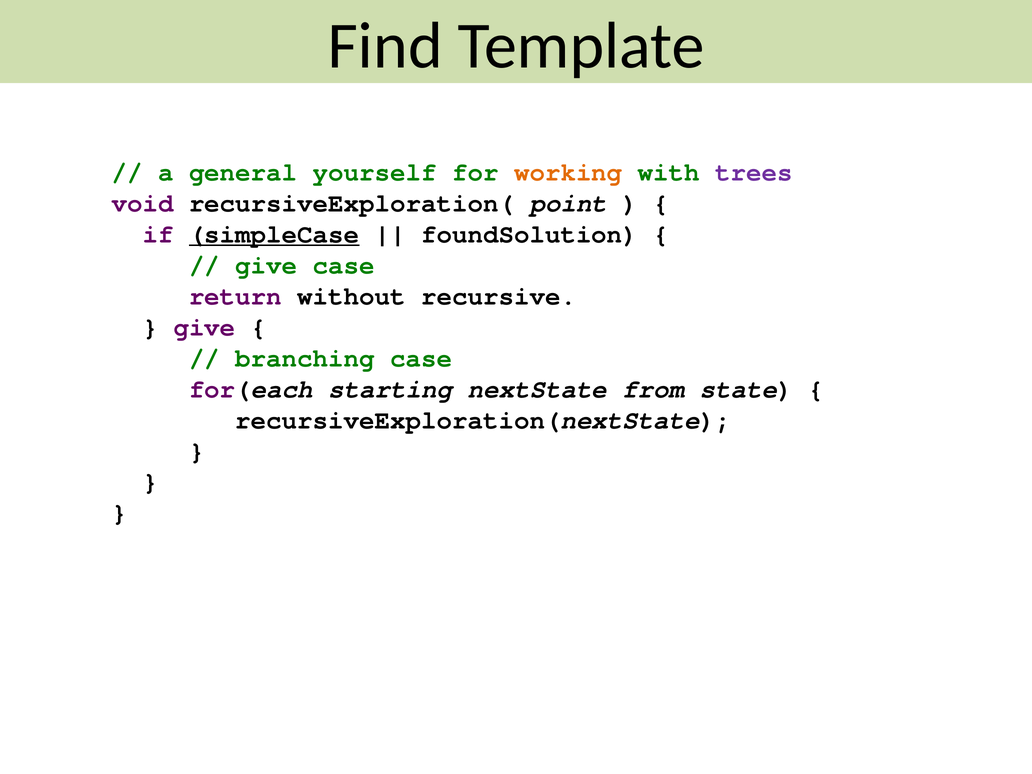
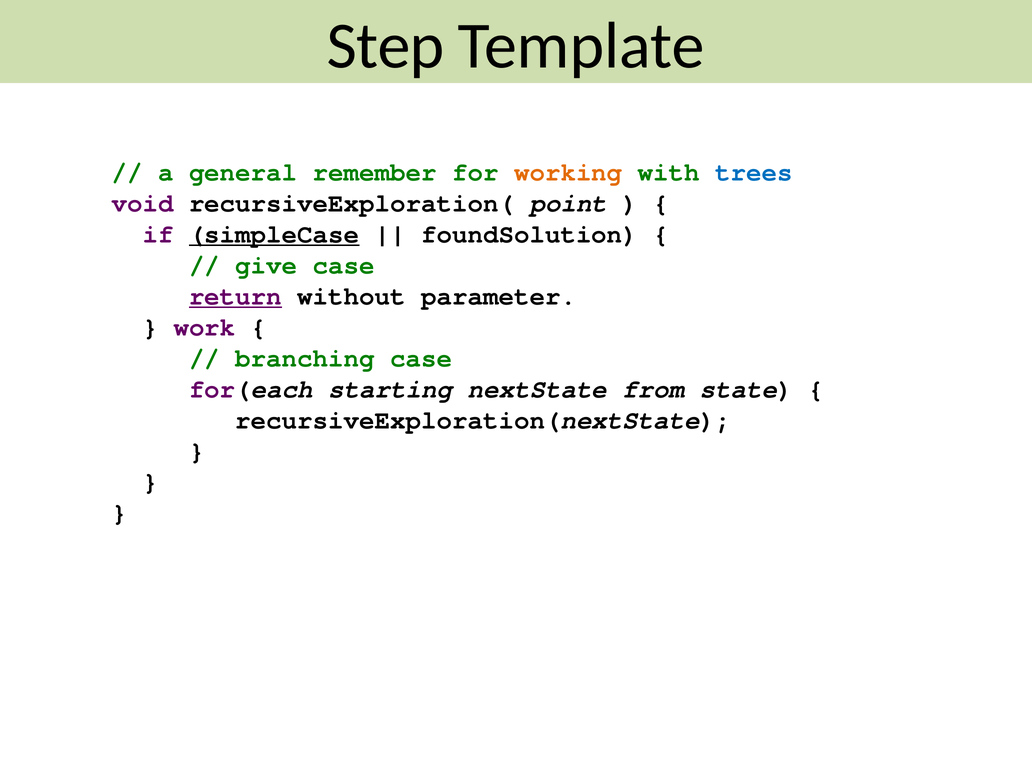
Find: Find -> Step
yourself: yourself -> remember
trees colour: purple -> blue
return underline: none -> present
recursive: recursive -> parameter
give at (204, 327): give -> work
